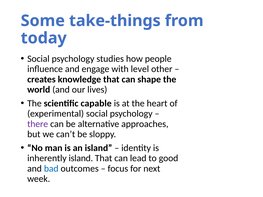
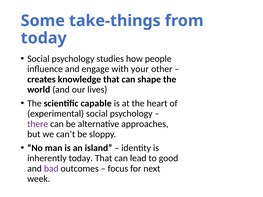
level: level -> your
inherently island: island -> today
bad colour: blue -> purple
